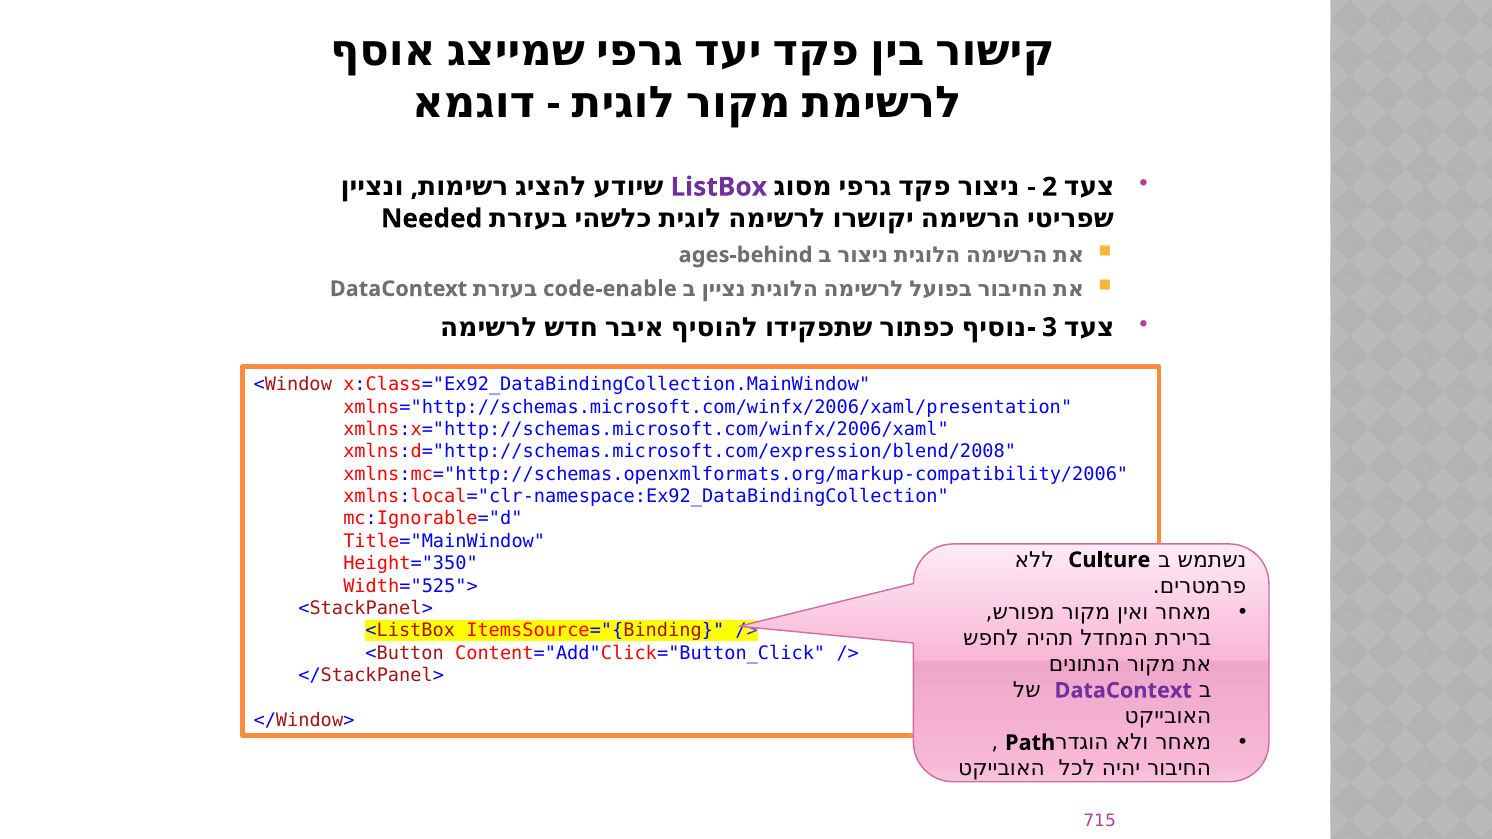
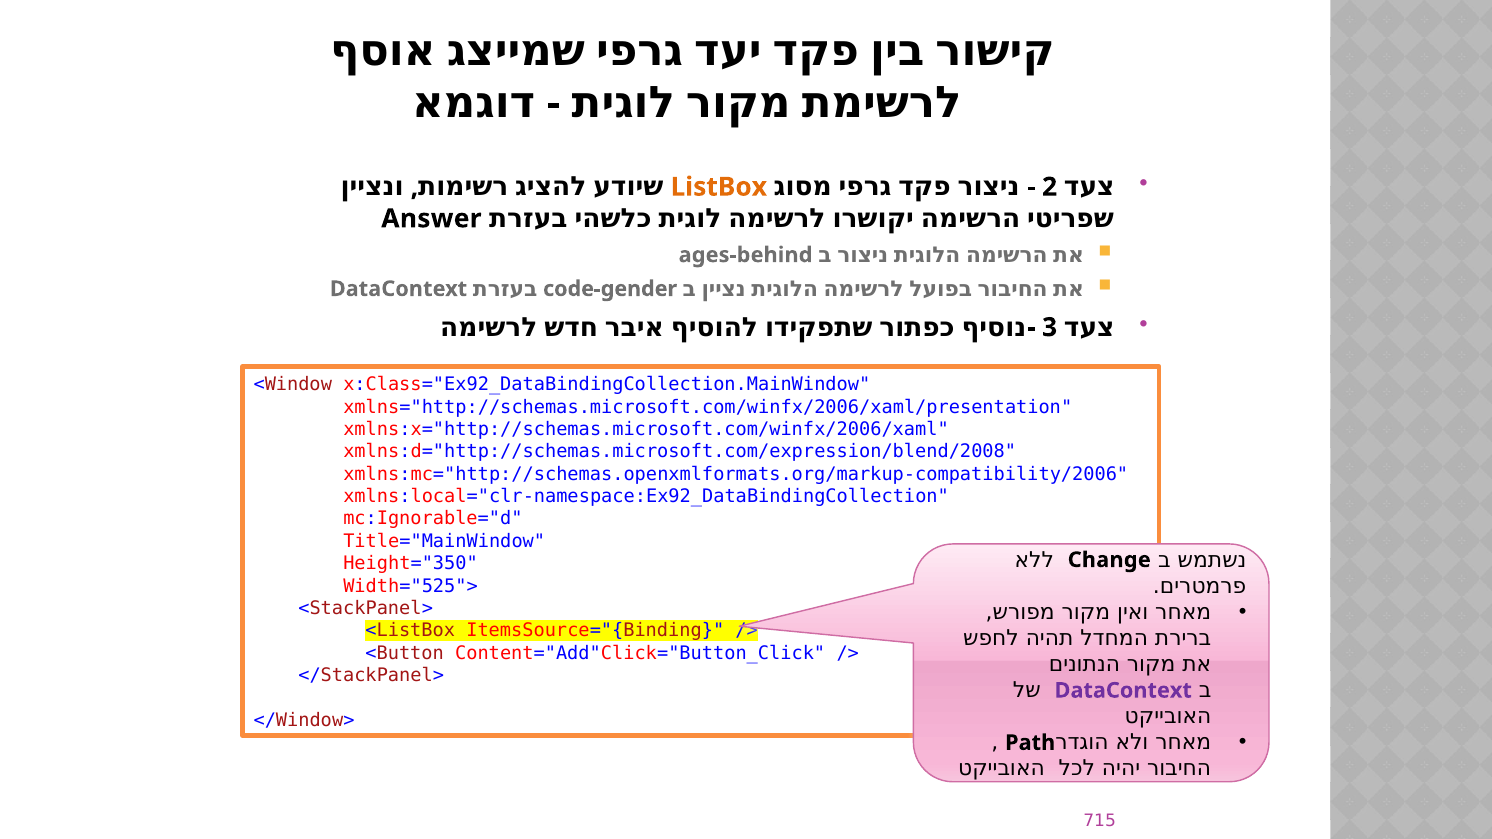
ListBox colour: purple -> orange
Needed: Needed -> Answer
code-enable: code-enable -> code-gender
Culture: Culture -> Change
